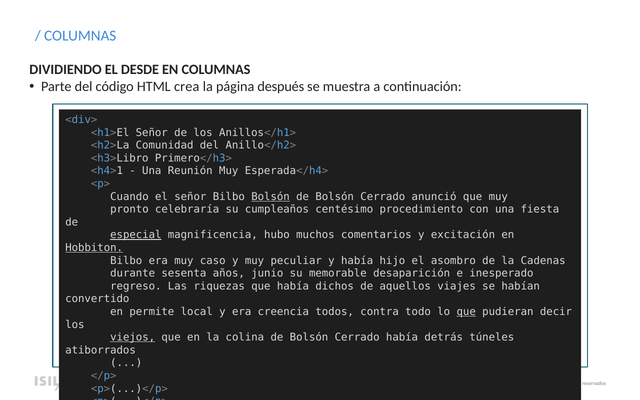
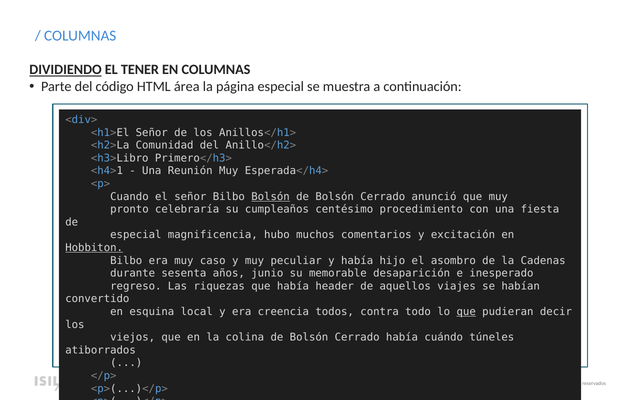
DIVIDIENDO underline: none -> present
DESDE: DESDE -> TENER
crea: crea -> área
página después: después -> especial
especial at (136, 235) underline: present -> none
dichos: dichos -> header
permite: permite -> esquina
viejos underline: present -> none
detrás: detrás -> cuándo
